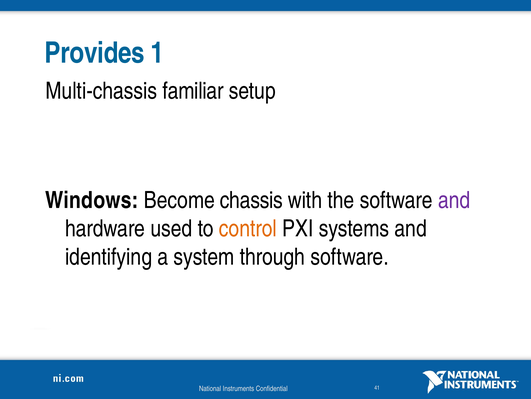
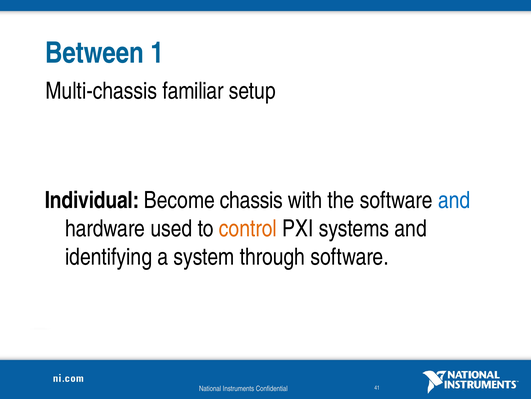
Provides: Provides -> Between
Windows: Windows -> Individual
and at (454, 200) colour: purple -> blue
